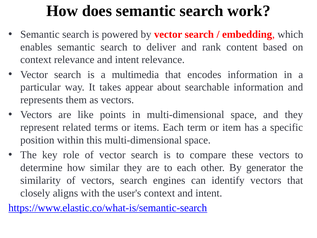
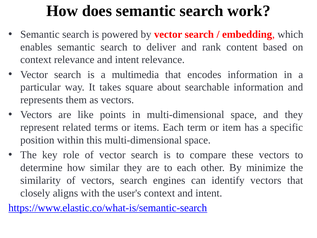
appear: appear -> square
generator: generator -> minimize
